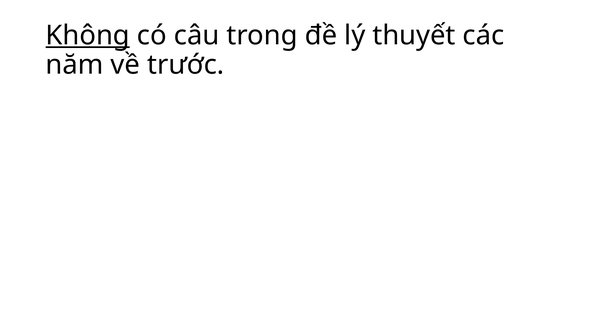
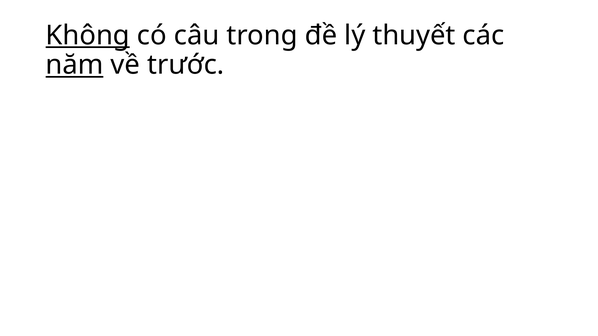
năm underline: none -> present
